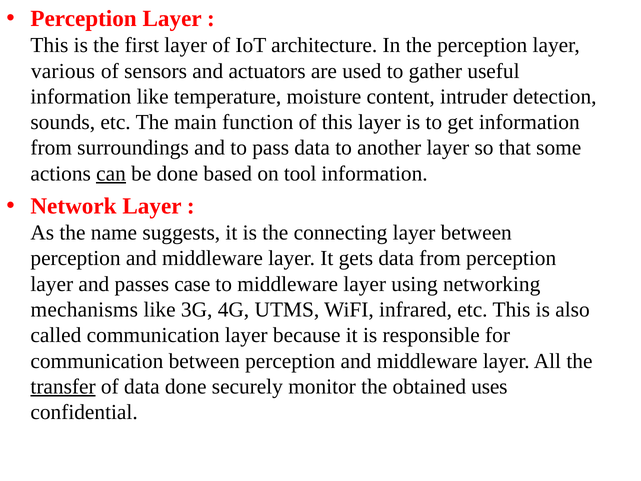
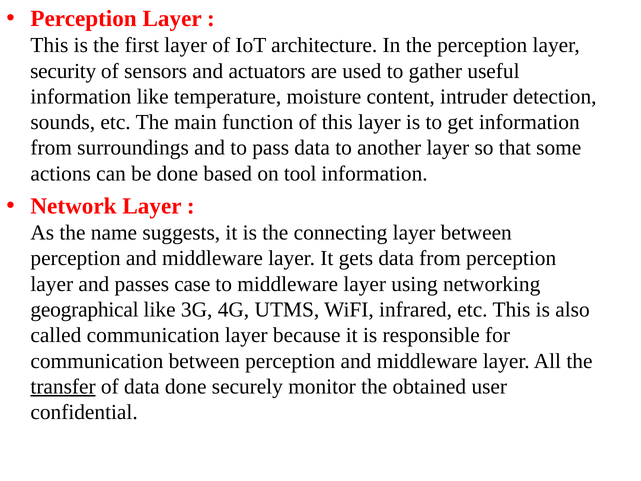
various: various -> security
can underline: present -> none
mechanisms: mechanisms -> geographical
uses: uses -> user
